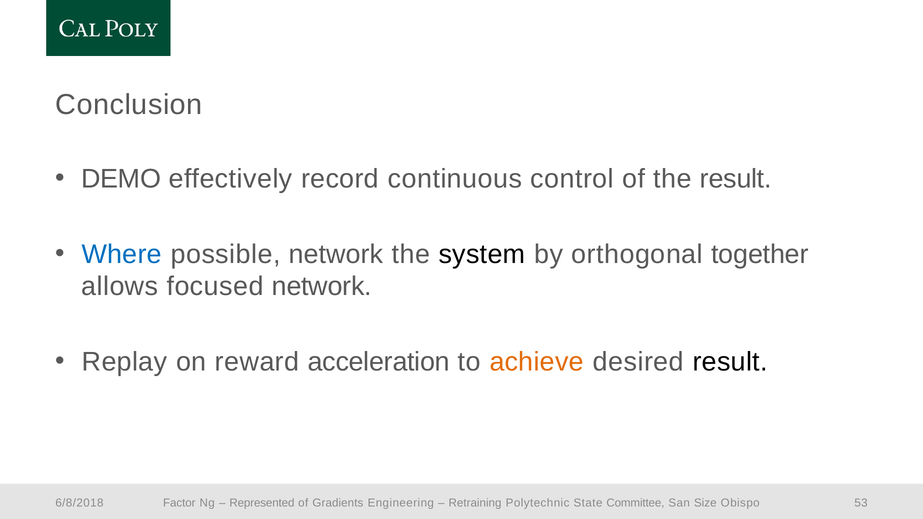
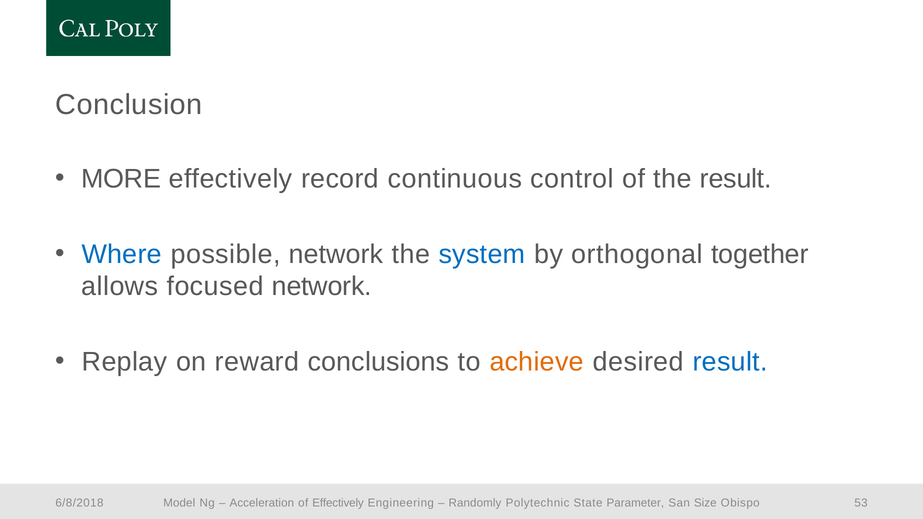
DEMO: DEMO -> MORE
system colour: black -> blue
acceleration: acceleration -> conclusions
result at (730, 362) colour: black -> blue
Factor: Factor -> Model
Represented: Represented -> Acceleration
of Gradients: Gradients -> Effectively
Retraining: Retraining -> Randomly
Committee: Committee -> Parameter
